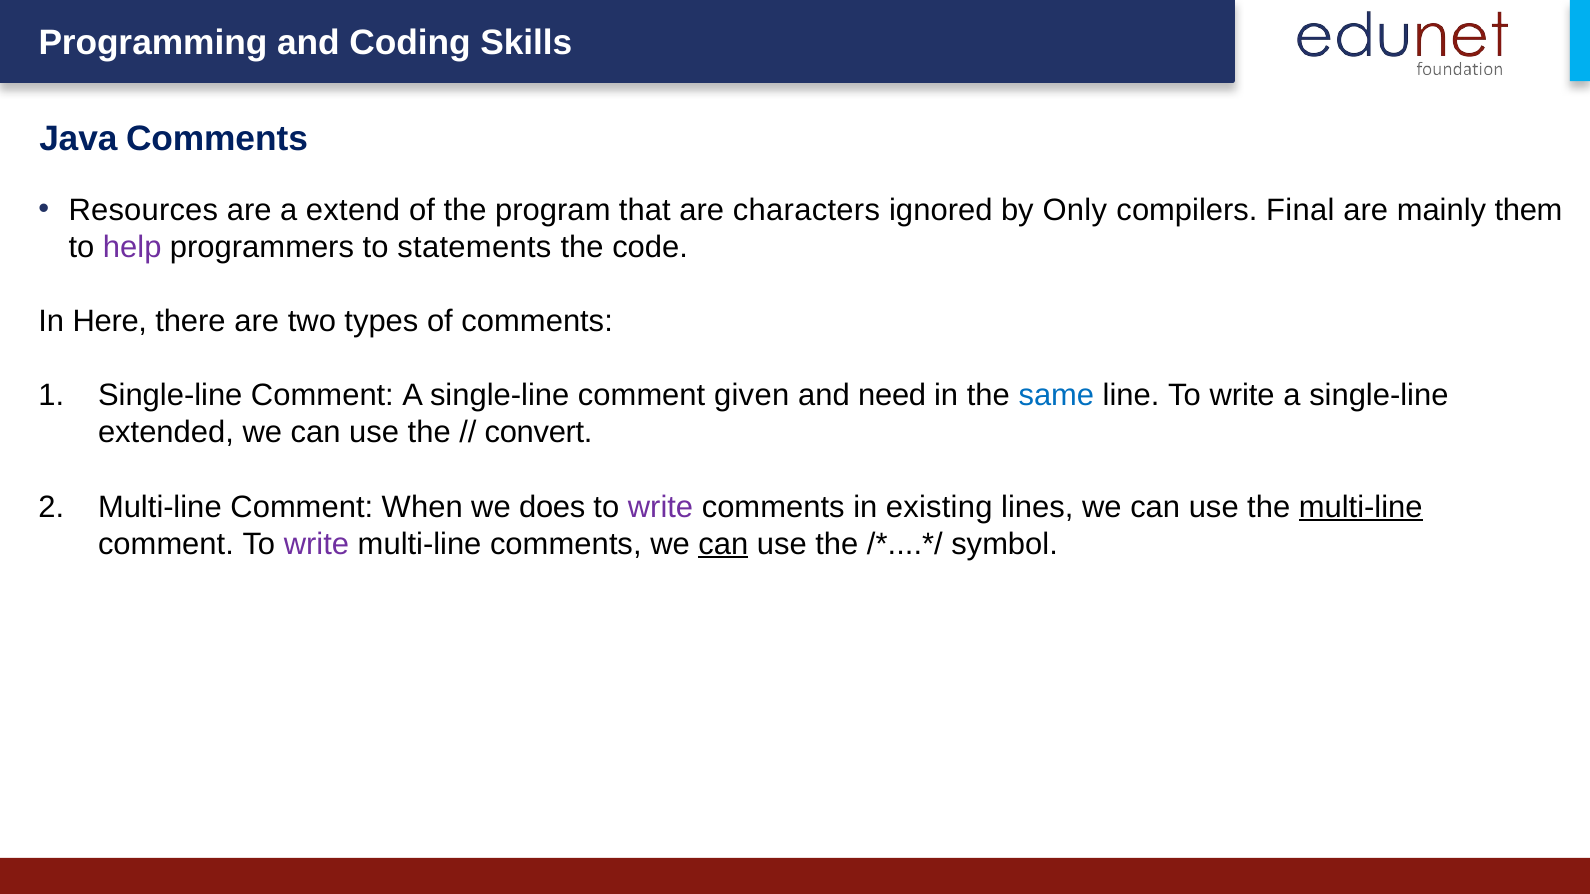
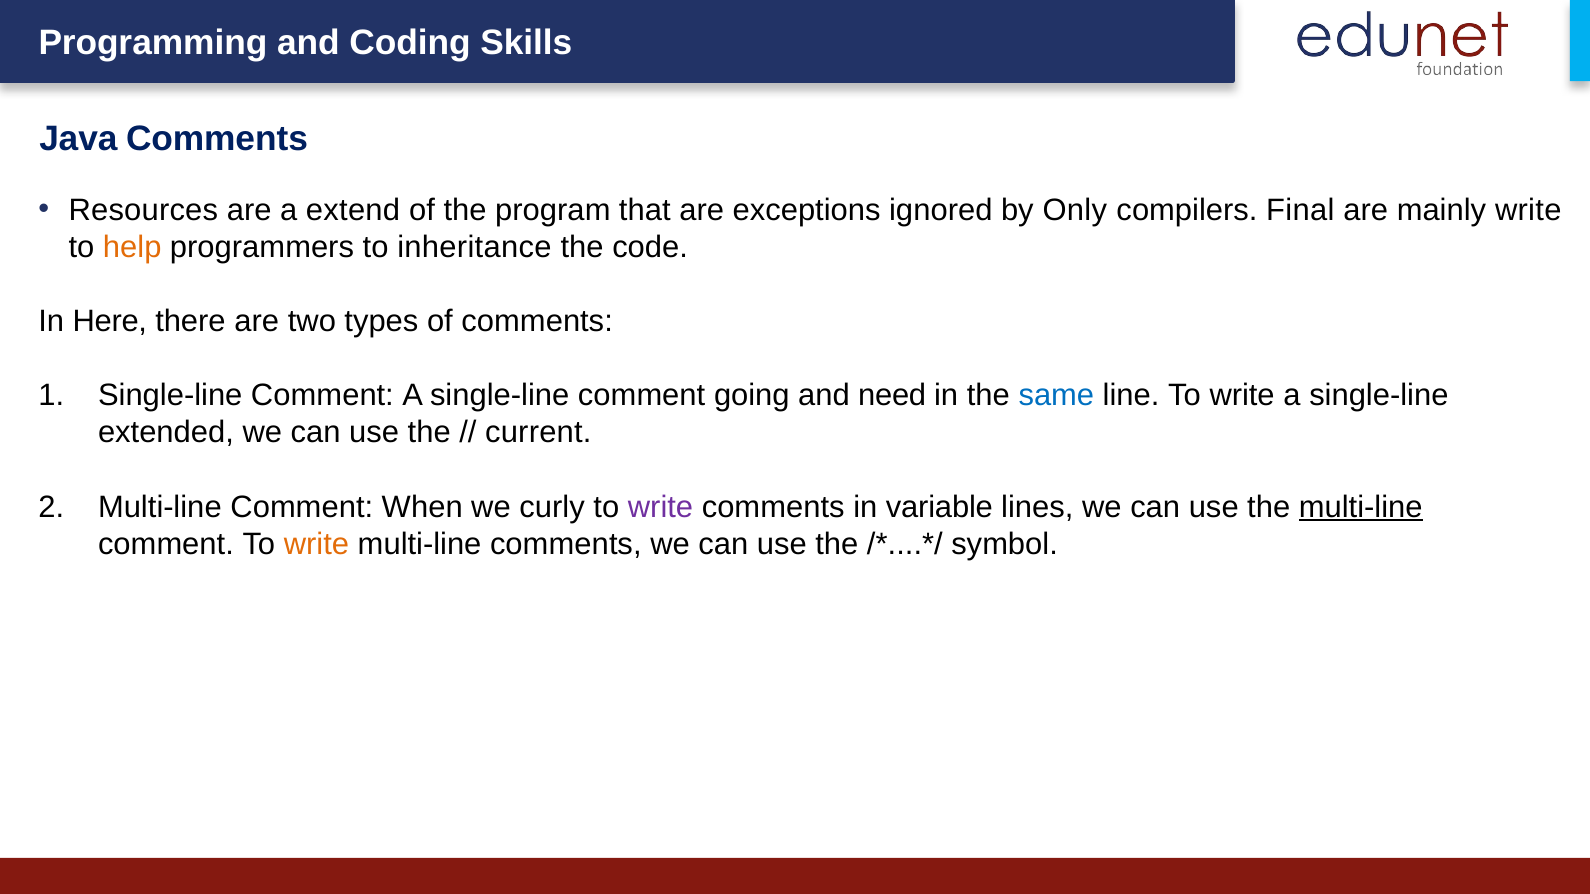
characters: characters -> exceptions
mainly them: them -> write
help colour: purple -> orange
statements: statements -> inheritance
given: given -> going
convert: convert -> current
does: does -> curly
existing: existing -> variable
write at (316, 544) colour: purple -> orange
can at (723, 544) underline: present -> none
